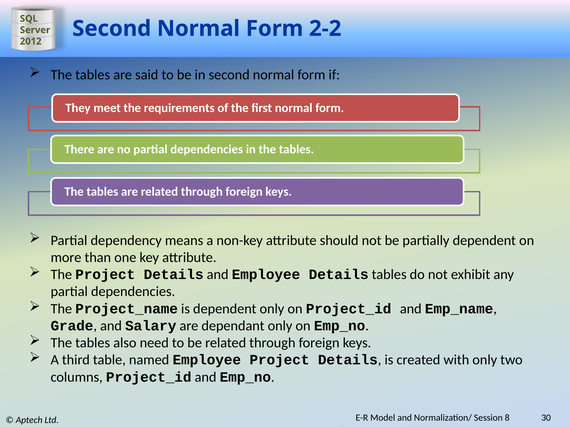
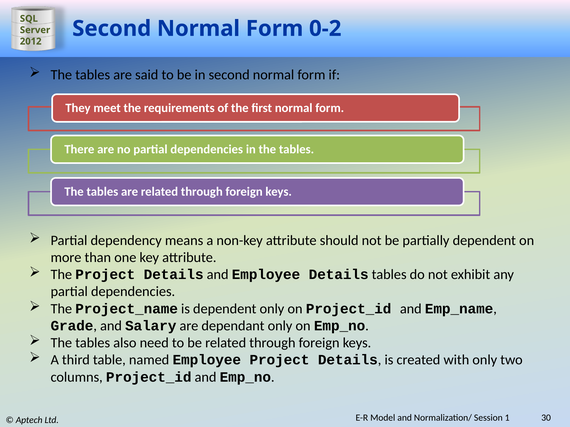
2-2: 2-2 -> 0-2
8: 8 -> 1
